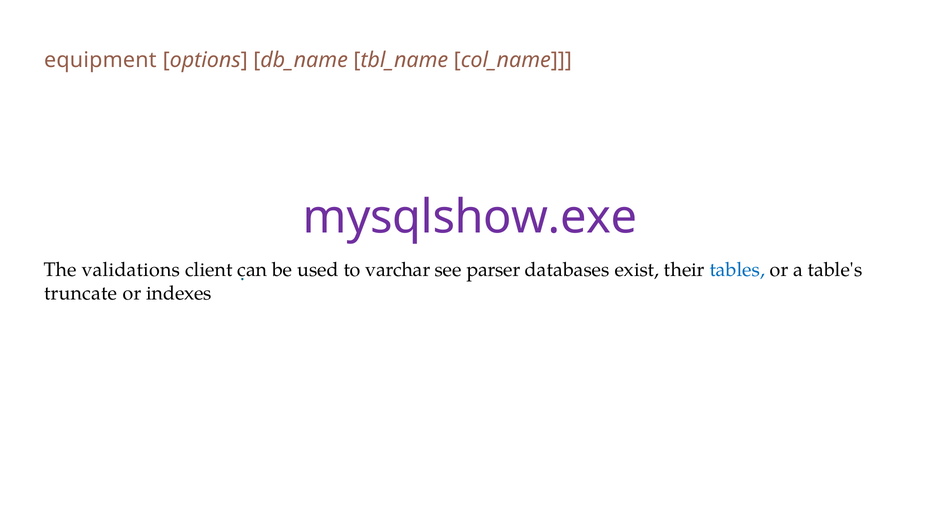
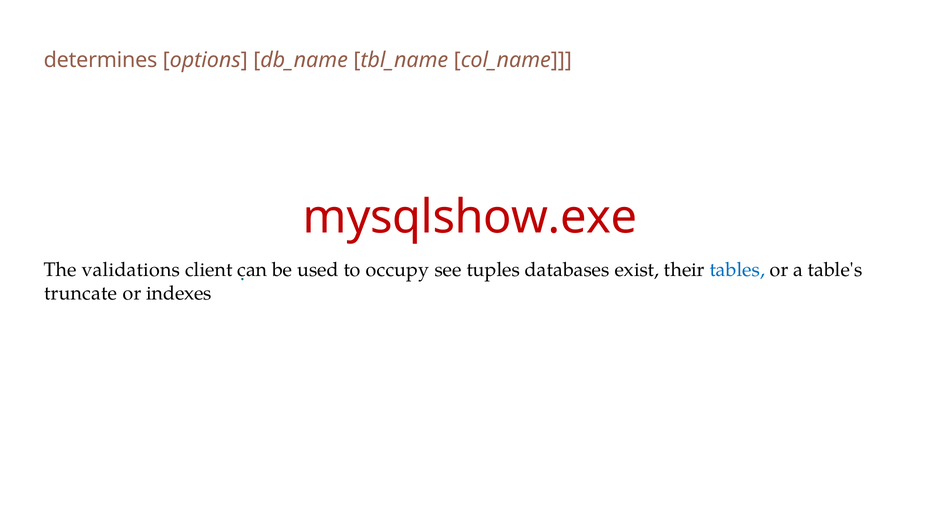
equipment: equipment -> determines
mysqlshow.exe colour: purple -> red
varchar: varchar -> occupy
parser: parser -> tuples
